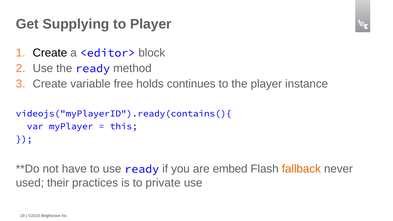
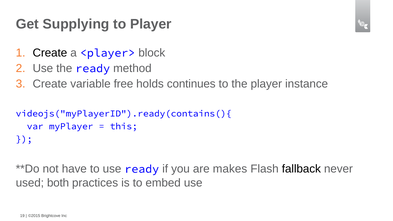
<editor>: <editor> -> <player>
embed: embed -> makes
fallback colour: orange -> black
their: their -> both
private: private -> embed
